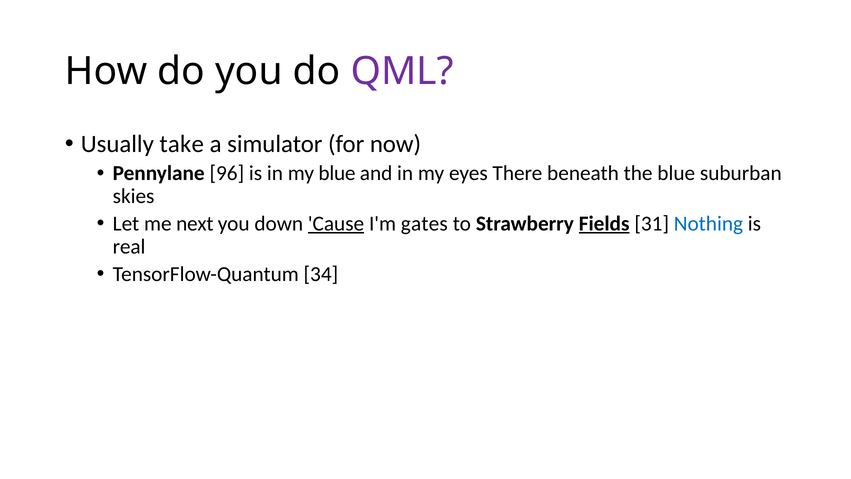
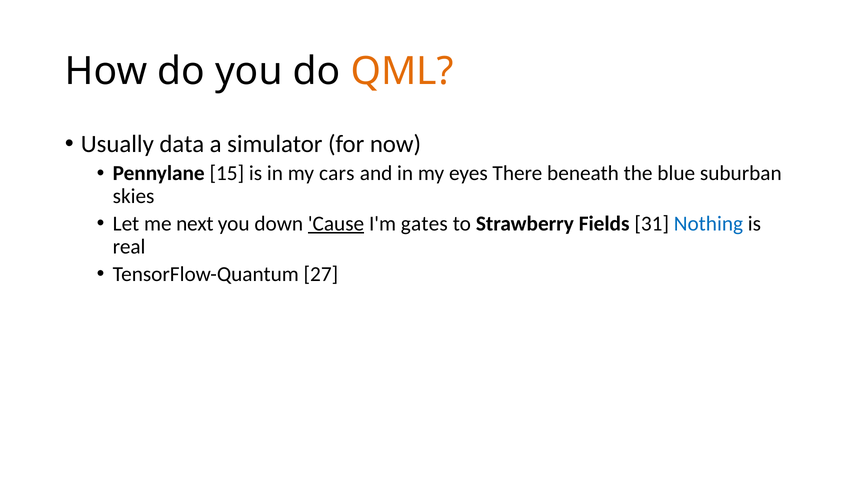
QML colour: purple -> orange
take: take -> data
96: 96 -> 15
my blue: blue -> cars
Fields underline: present -> none
34: 34 -> 27
